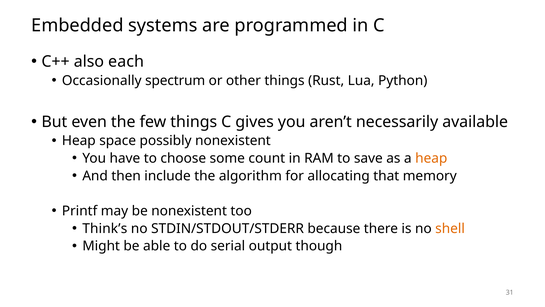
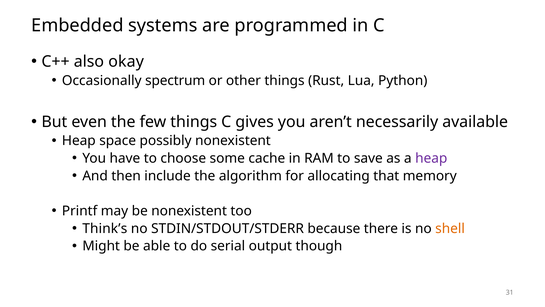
each: each -> okay
count: count -> cache
heap at (431, 158) colour: orange -> purple
